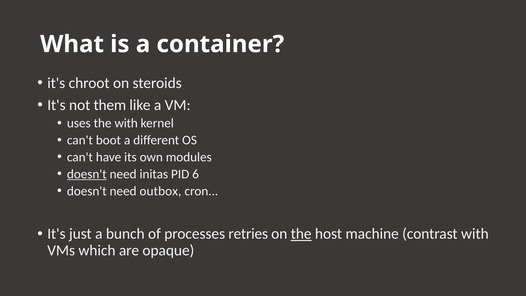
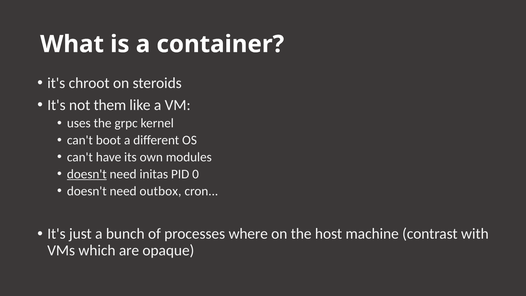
the with: with -> grpc
6: 6 -> 0
retries: retries -> where
the at (301, 234) underline: present -> none
